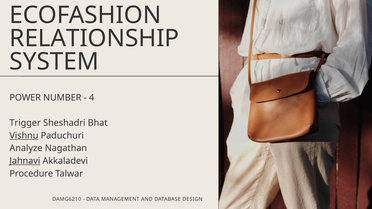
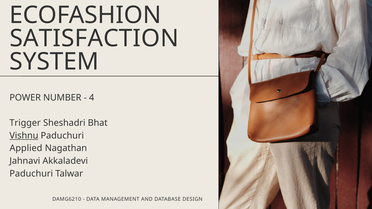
RELATIONSHIP: RELATIONSHIP -> SATISFACTION
Analyze: Analyze -> Applied
Jahnavi underline: present -> none
Procedure at (31, 174): Procedure -> Paduchuri
